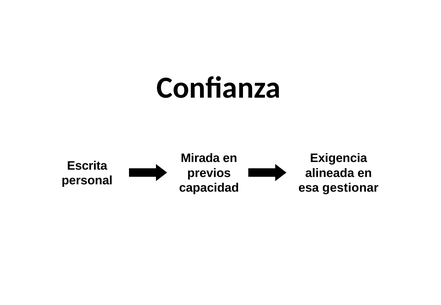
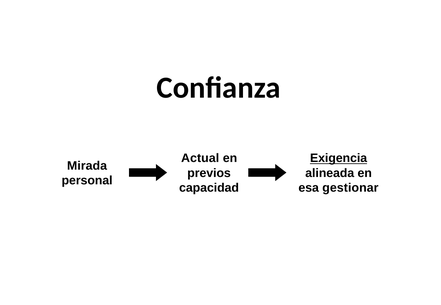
Mirada: Mirada -> Actual
Exigencia underline: none -> present
Escrita: Escrita -> Mirada
